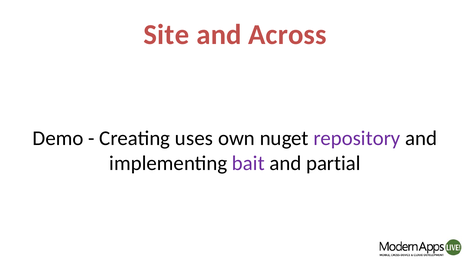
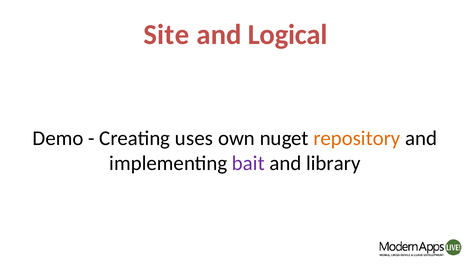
Across: Across -> Logical
repository colour: purple -> orange
partial: partial -> library
